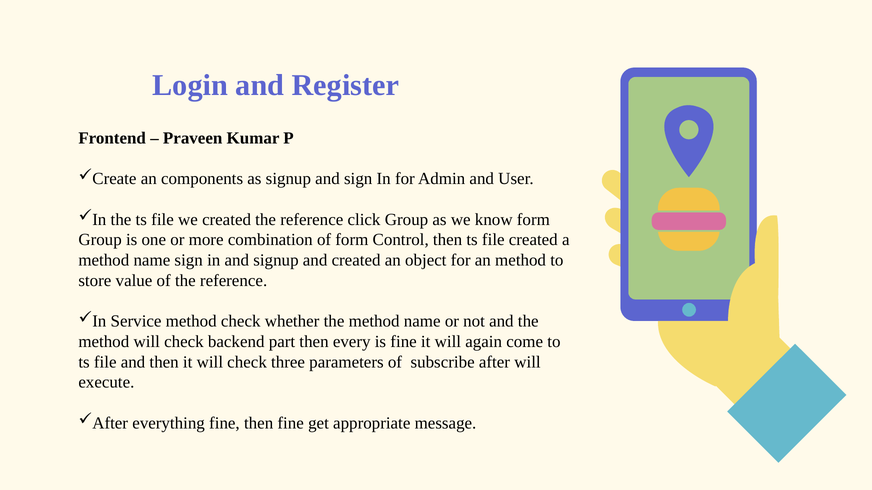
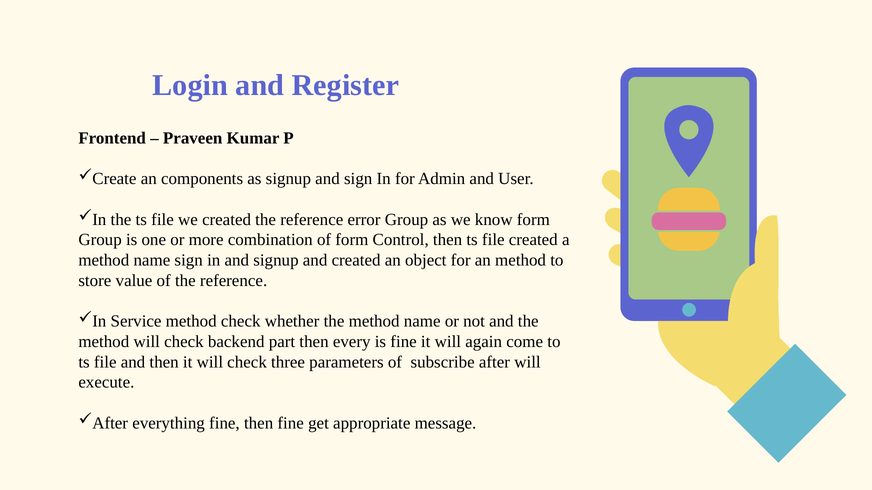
click: click -> error
